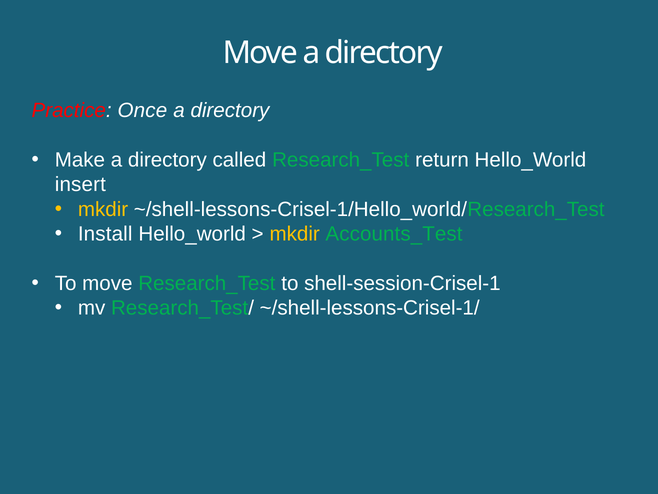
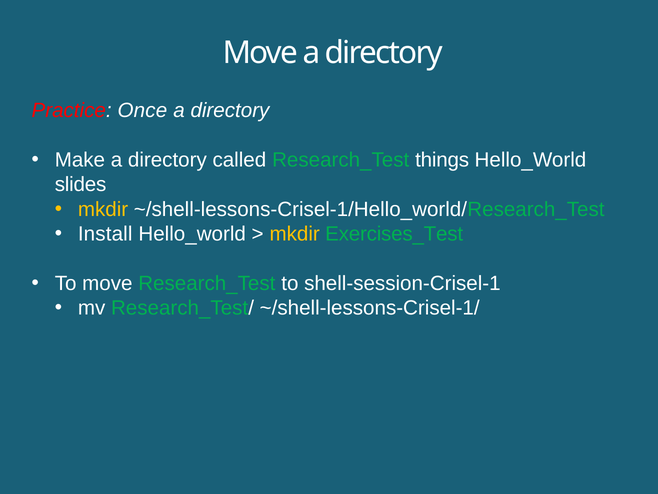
return: return -> things
insert: insert -> slides
Accounts_Test: Accounts_Test -> Exercises_Test
